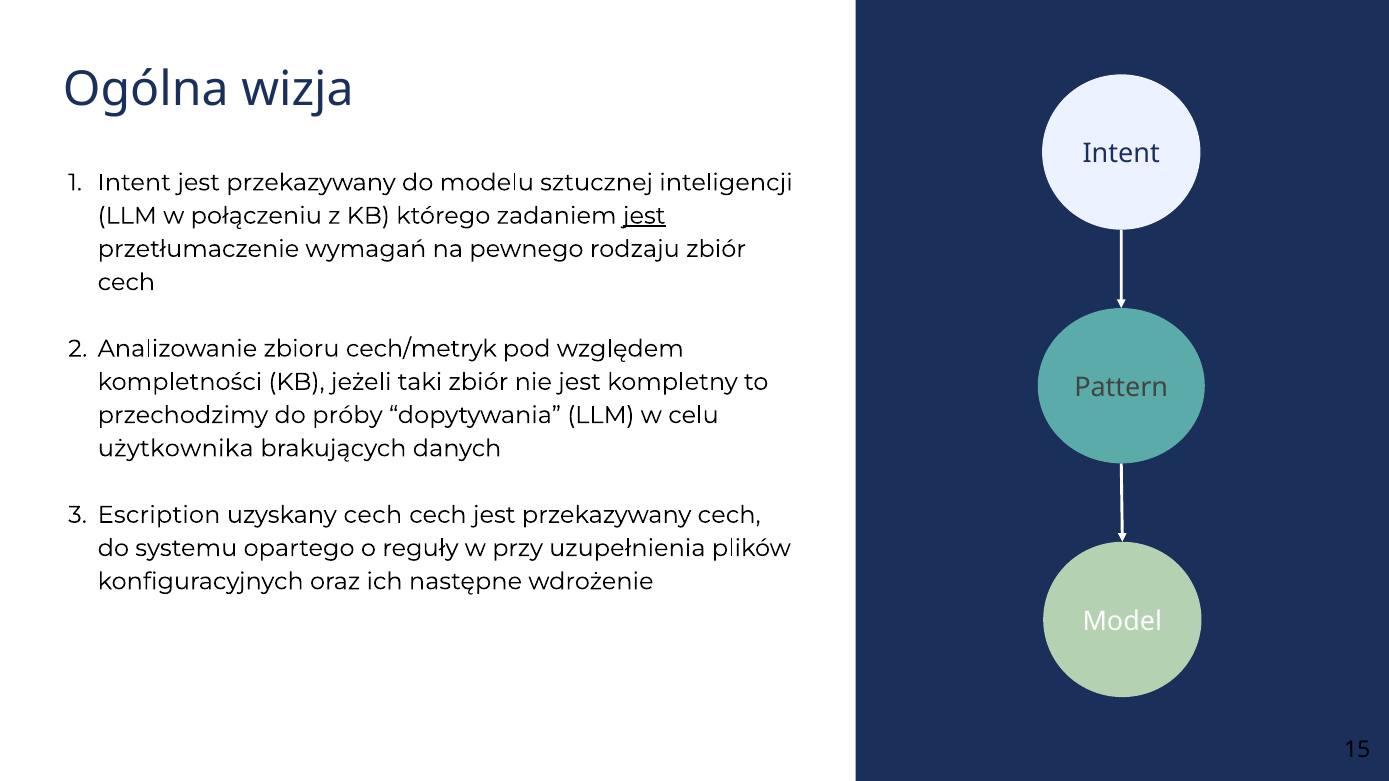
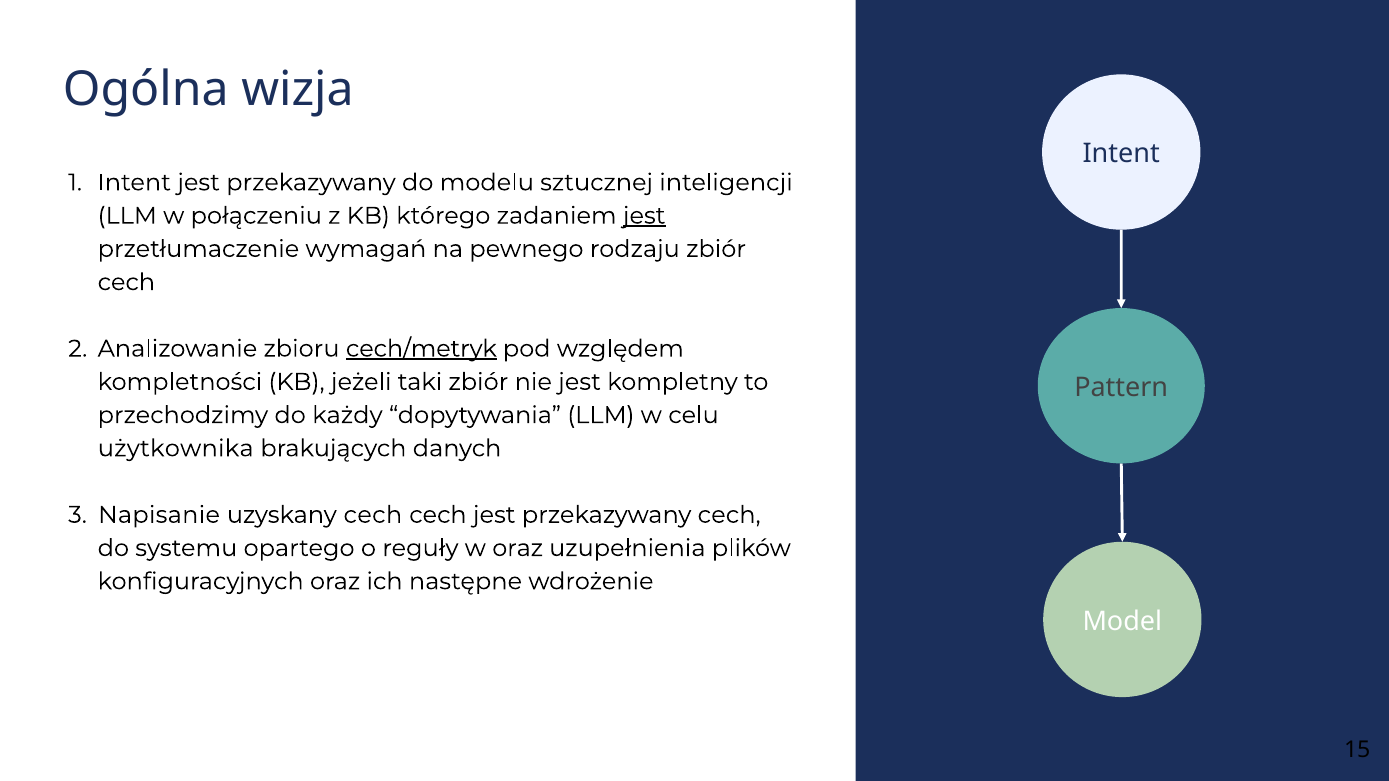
cech/metryk underline: none -> present
próby: próby -> każdy
Escription: Escription -> Napisanie
w przy: przy -> oraz
